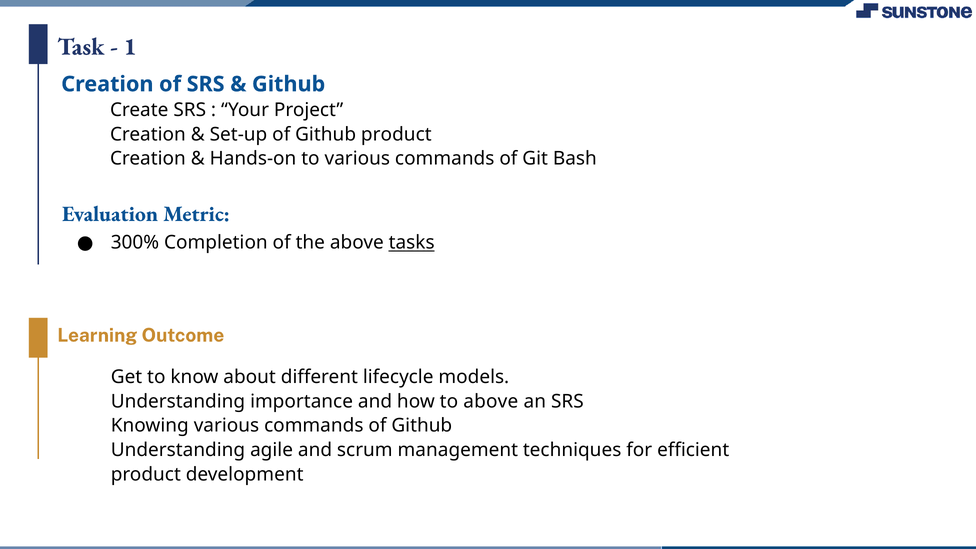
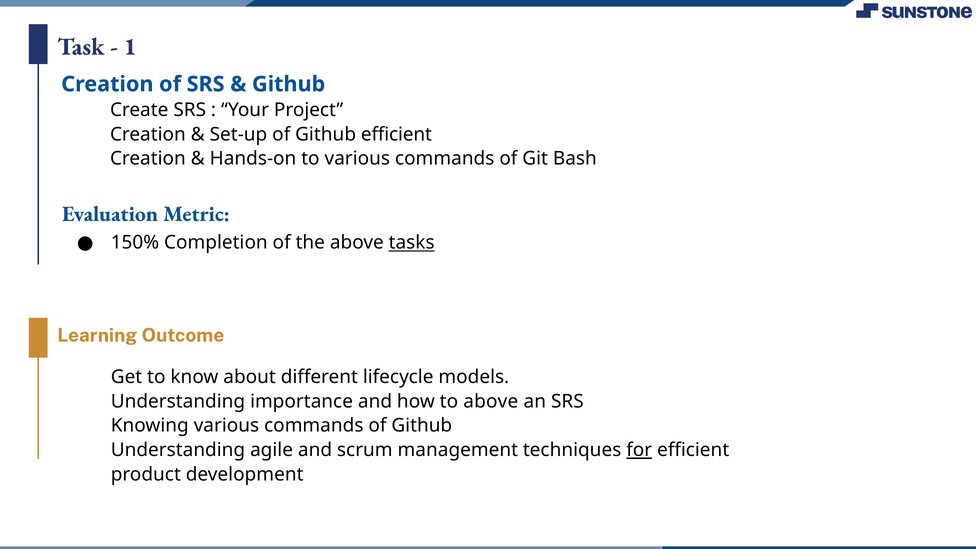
Github product: product -> efficient
300%: 300% -> 150%
for underline: none -> present
